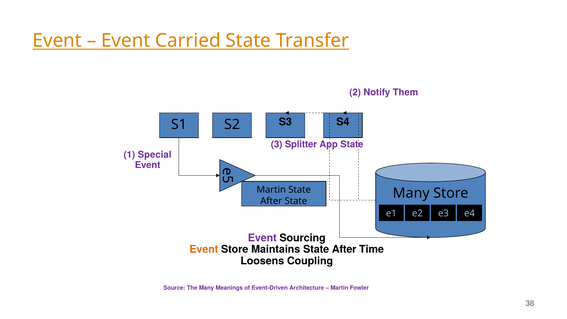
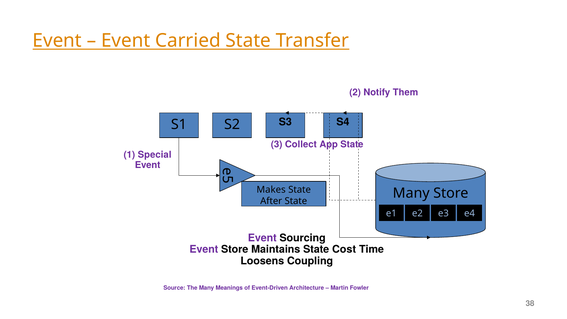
Splitter: Splitter -> Collect
Martin at (271, 190): Martin -> Makes
Event at (204, 249) colour: orange -> purple
Maintains State After: After -> Cost
